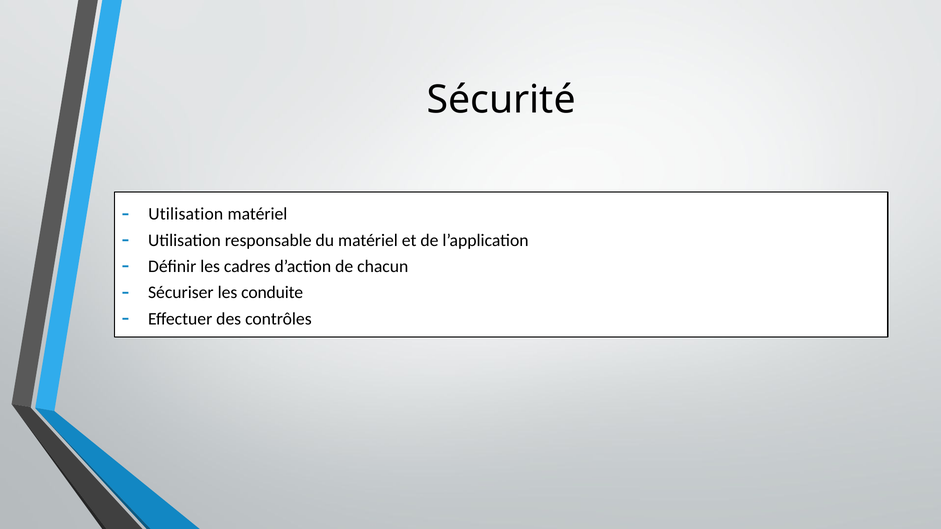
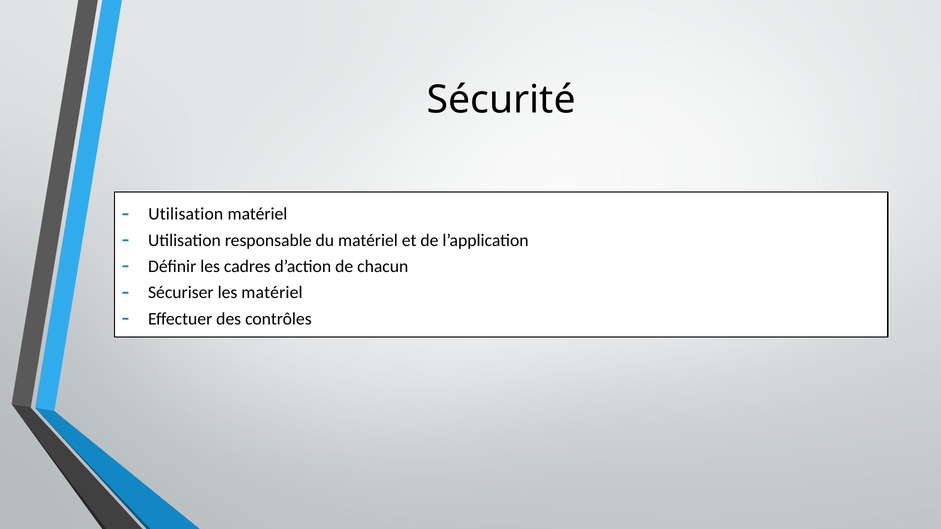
les conduite: conduite -> matériel
